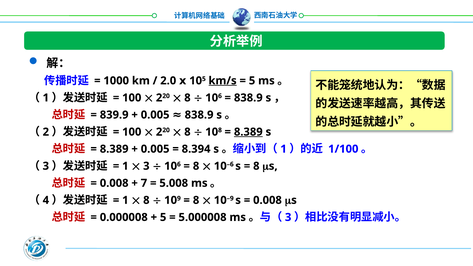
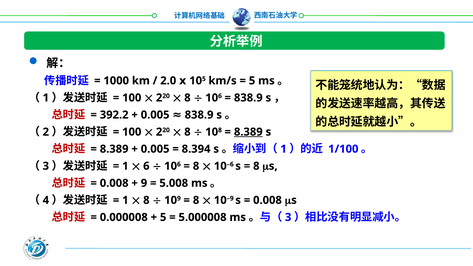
km/s underline: present -> none
839.9: 839.9 -> 392.2
3 at (146, 166): 3 -> 6
7: 7 -> 9
